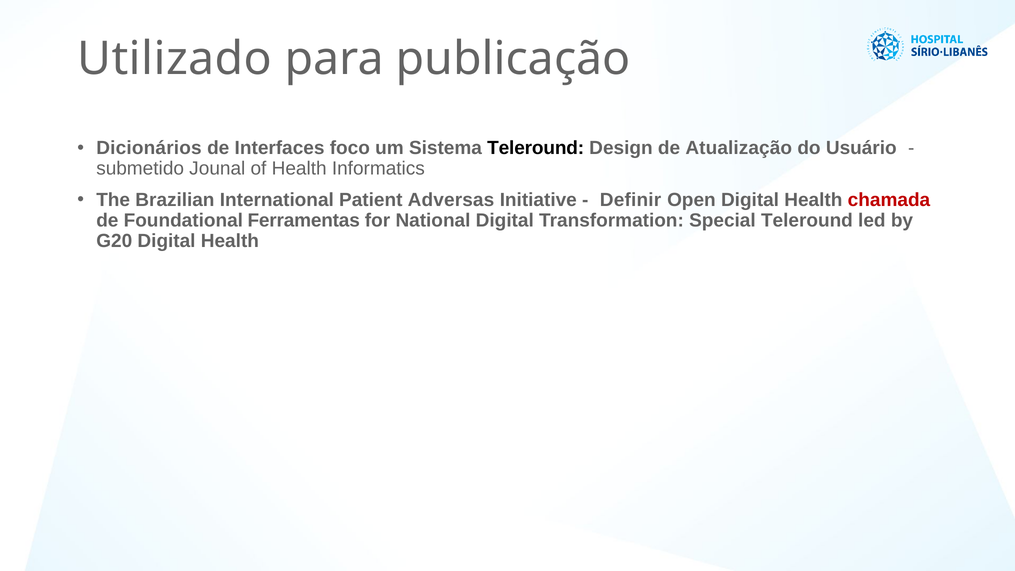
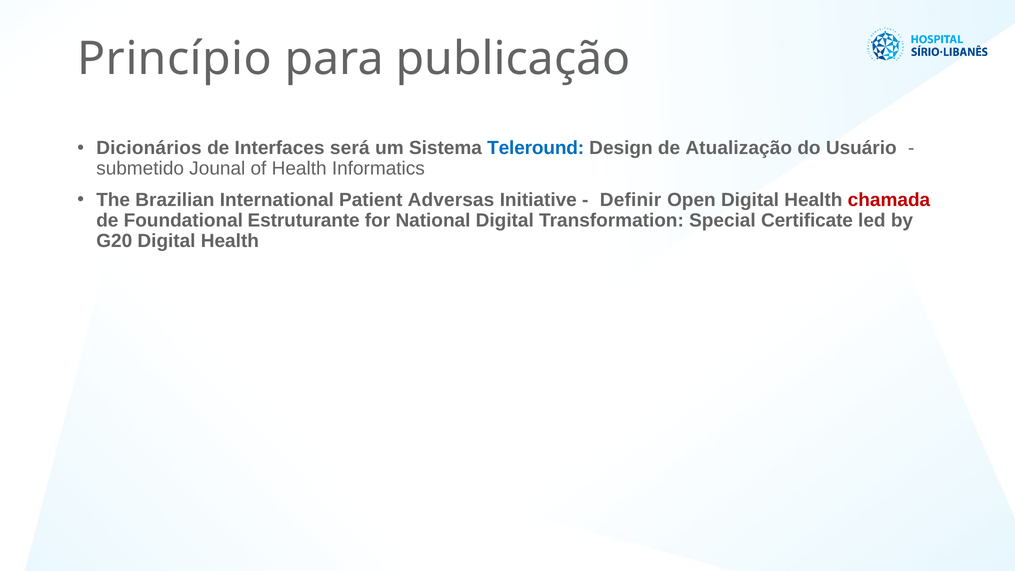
Utilizado: Utilizado -> Princípio
foco: foco -> será
Teleround at (536, 148) colour: black -> blue
Ferramentas: Ferramentas -> Estruturante
Special Teleround: Teleround -> Certificate
